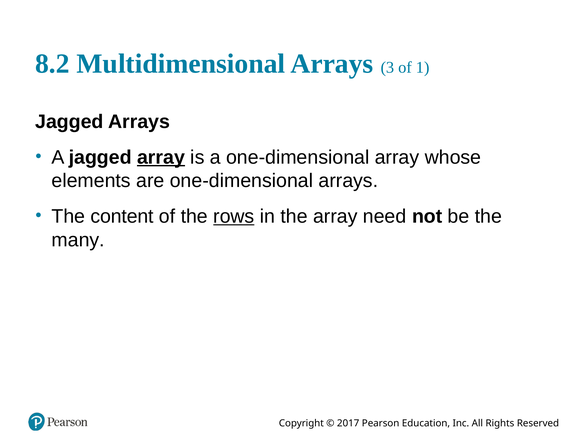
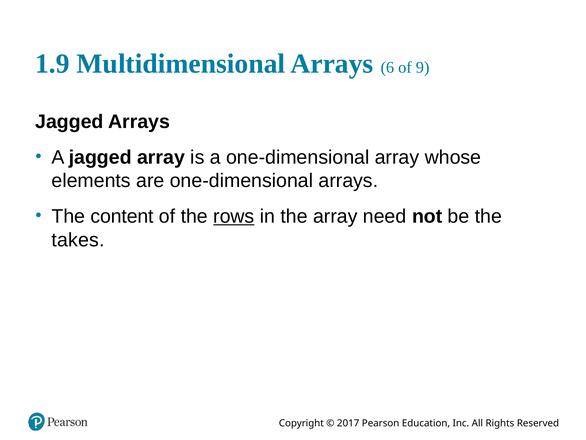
8.2: 8.2 -> 1.9
3: 3 -> 6
1: 1 -> 9
array at (161, 157) underline: present -> none
many: many -> takes
